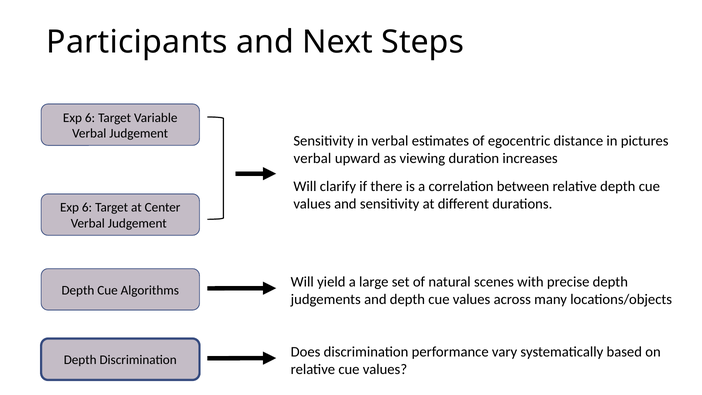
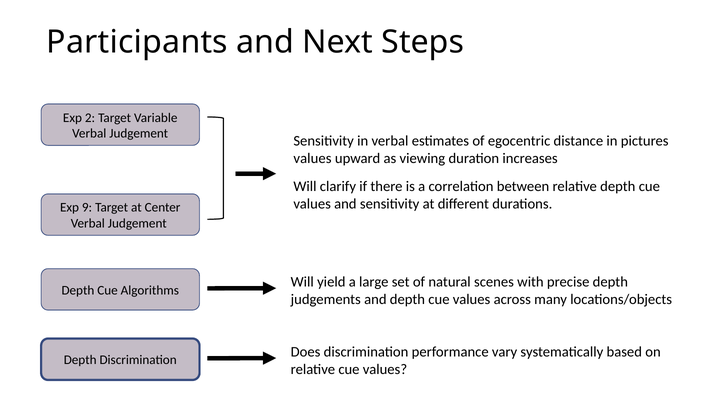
6 at (90, 118): 6 -> 2
verbal at (312, 158): verbal -> values
6 at (87, 208): 6 -> 9
